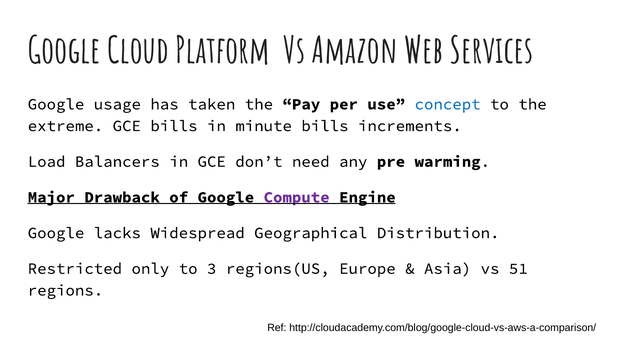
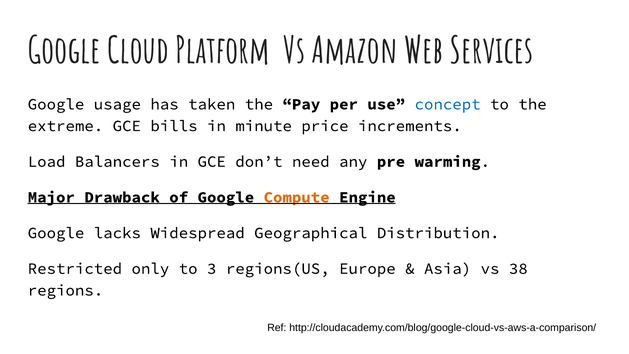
minute bills: bills -> price
Compute colour: purple -> orange
51: 51 -> 38
